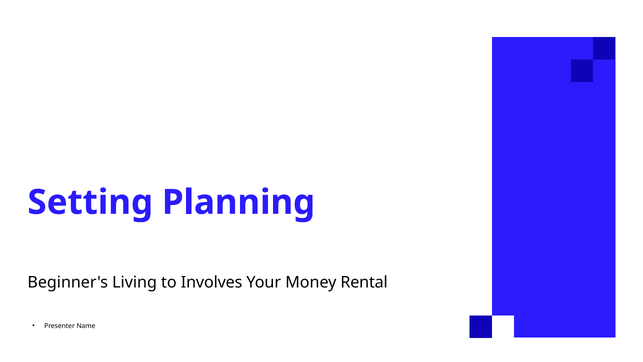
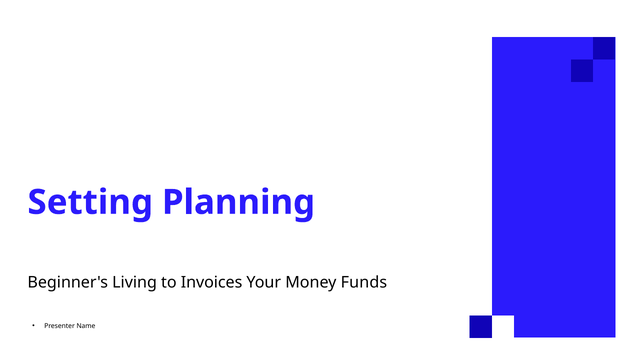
Involves: Involves -> Invoices
Rental: Rental -> Funds
